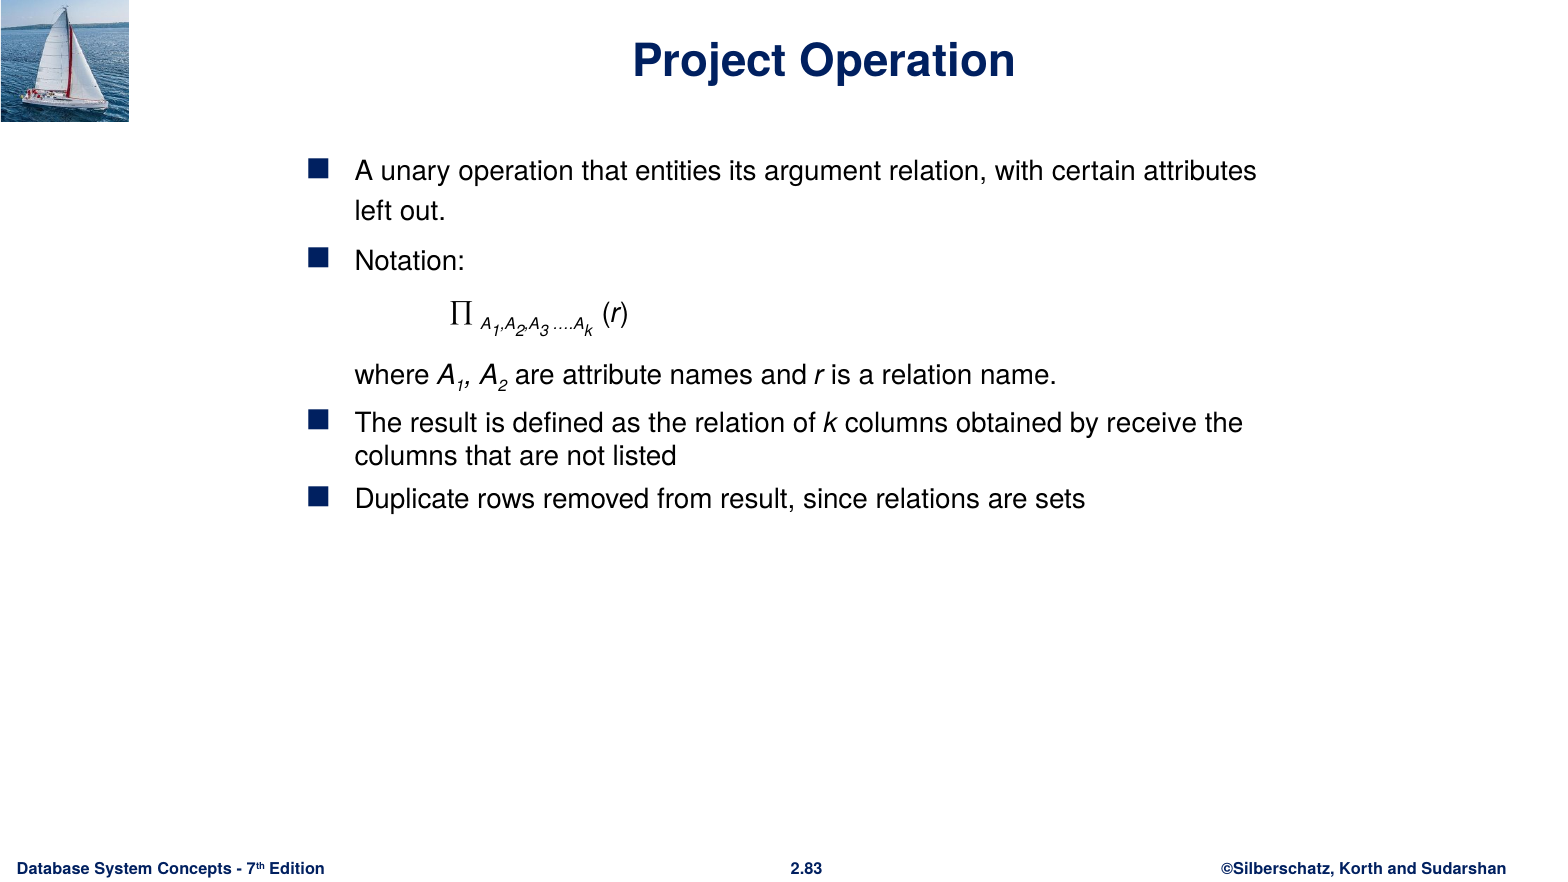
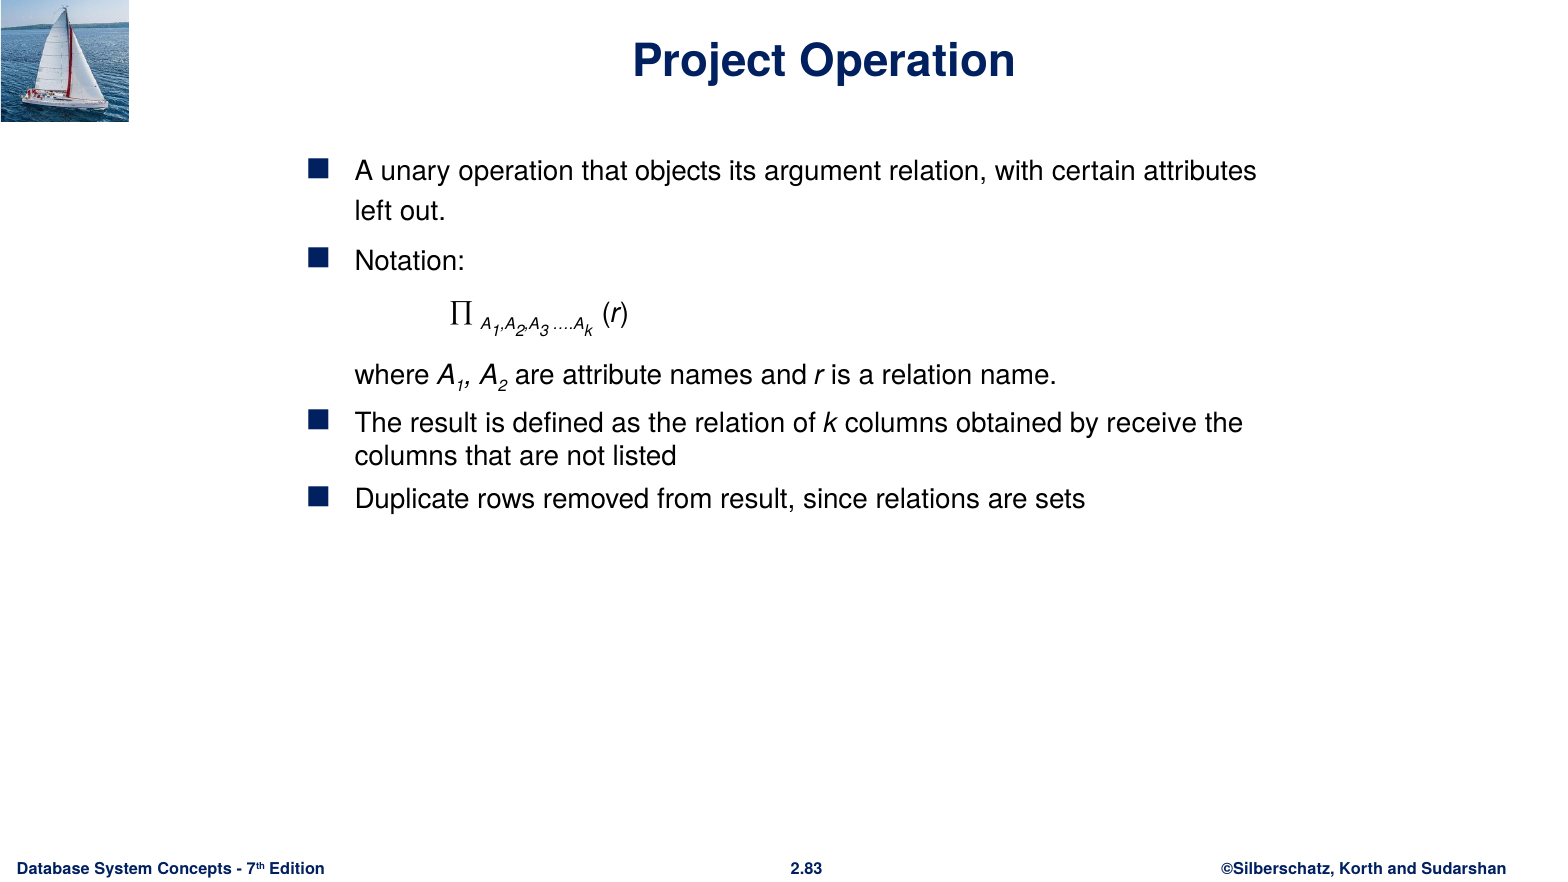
entities: entities -> objects
